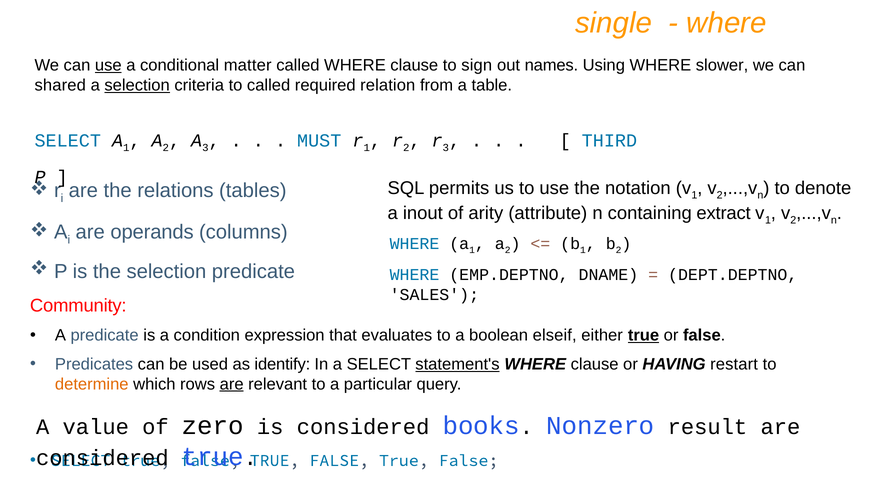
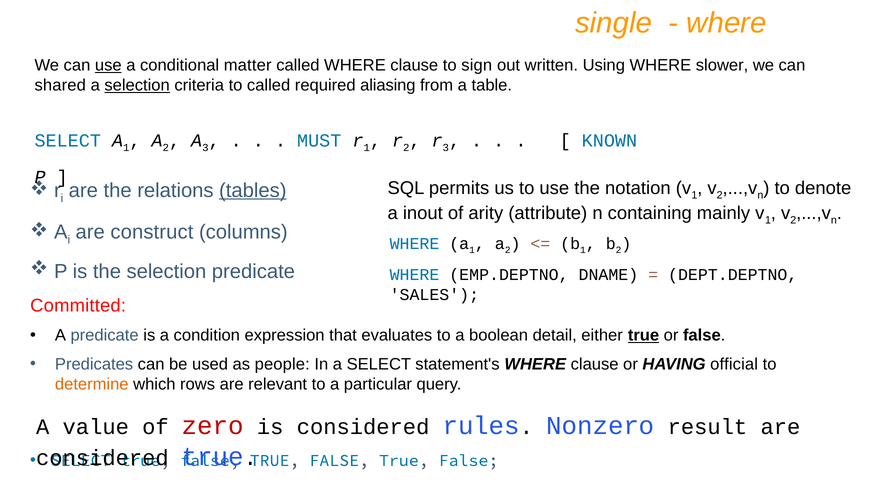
names: names -> written
relation: relation -> aliasing
THIRD: THIRD -> KNOWN
tables underline: none -> present
extract: extract -> mainly
operands: operands -> construct
Community: Community -> Committed
elseif: elseif -> detail
identify: identify -> people
statement's underline: present -> none
restart: restart -> official
are at (232, 384) underline: present -> none
zero colour: black -> red
books: books -> rules
